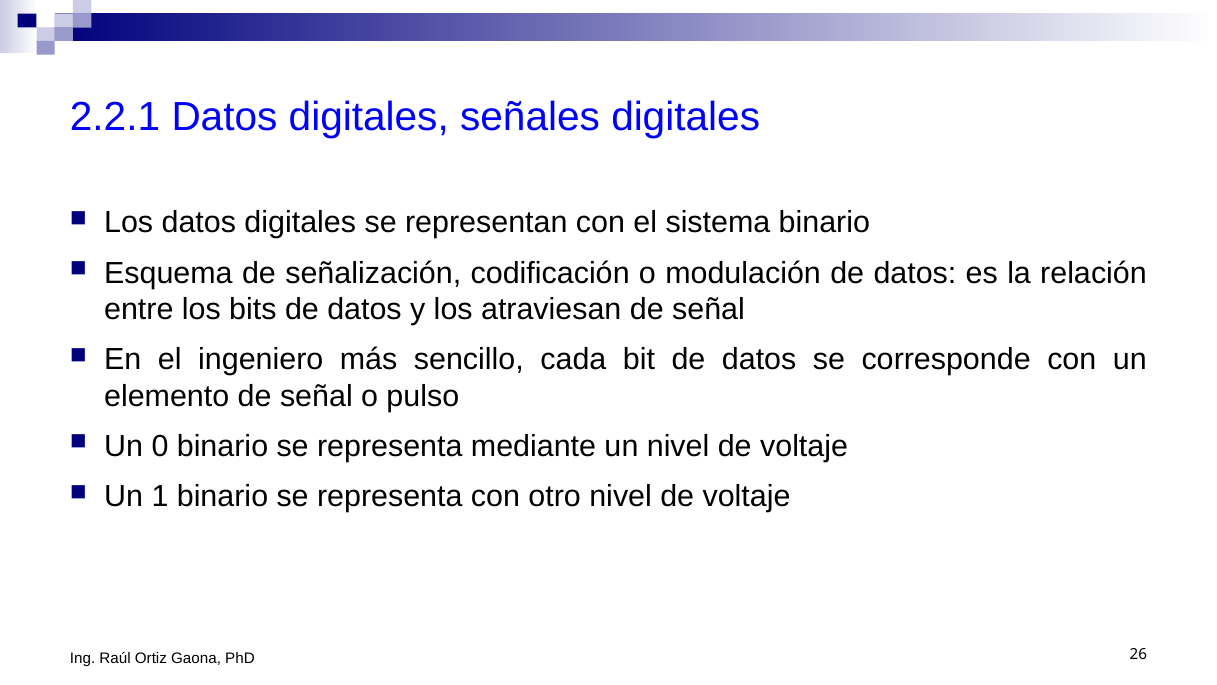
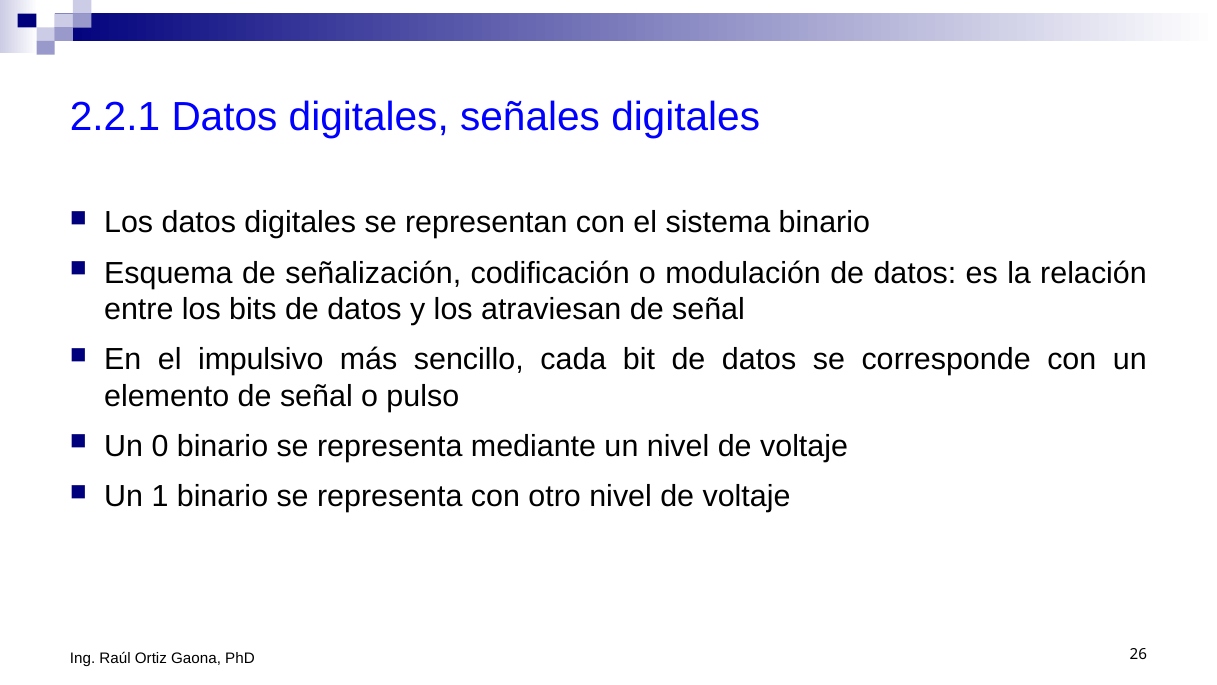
ingeniero: ingeniero -> impulsivo
